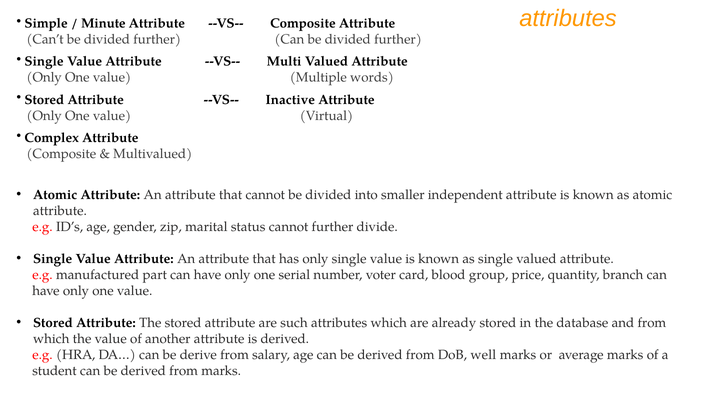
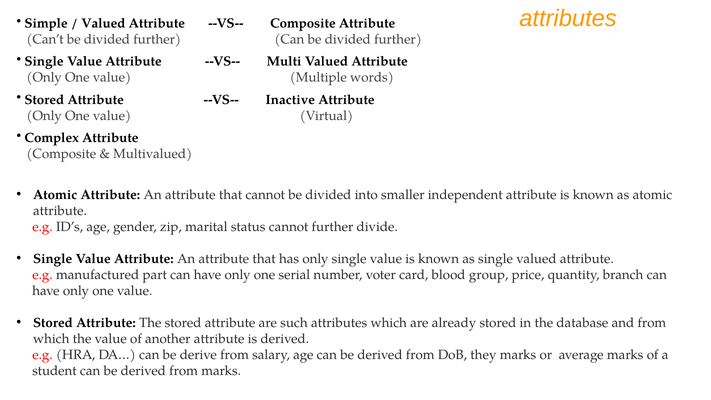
Minute at (103, 23): Minute -> Valued
well: well -> they
